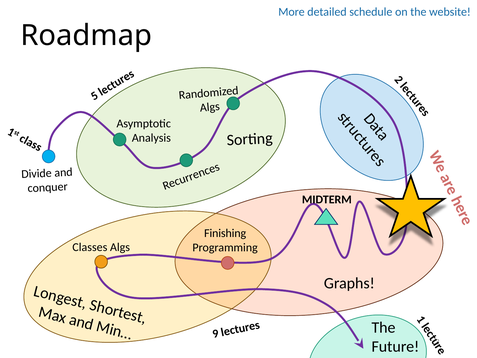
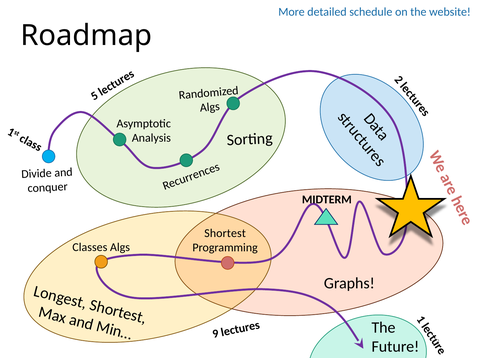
Finishing: Finishing -> Shortest
